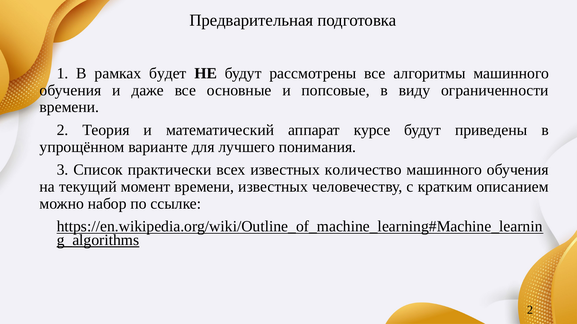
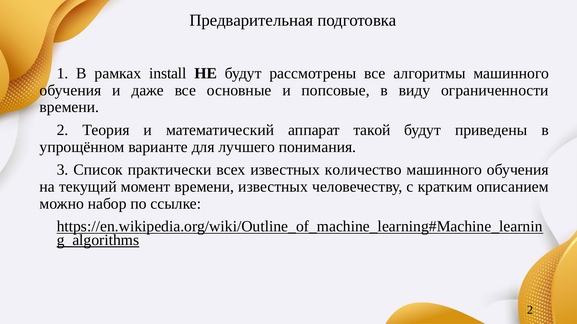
будет: будет -> install
курсе: курсе -> такой
